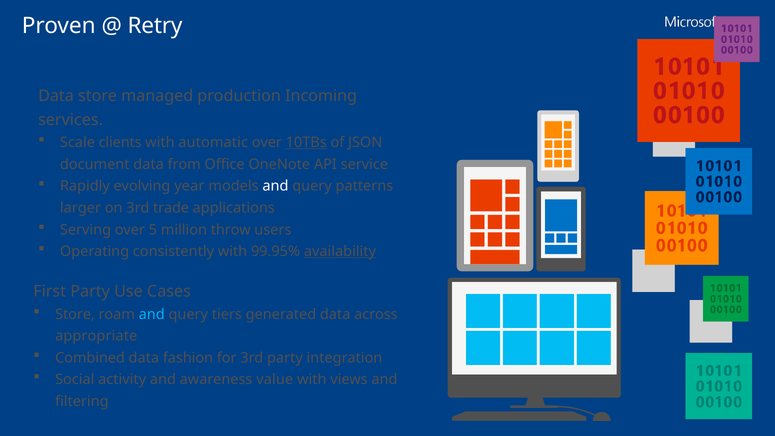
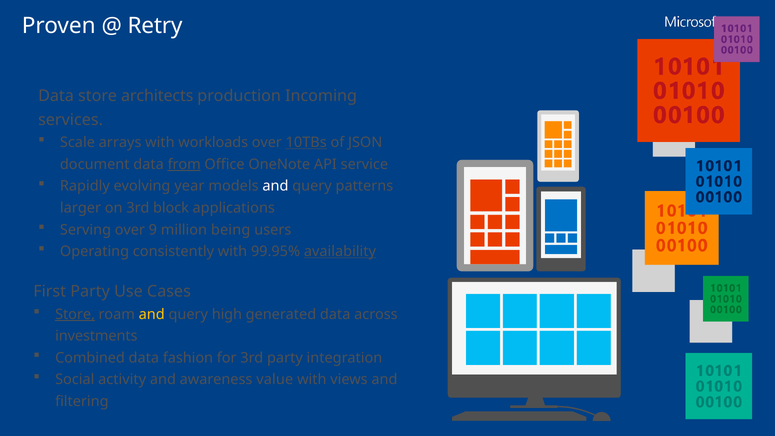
managed: managed -> architects
clients: clients -> arrays
automatic: automatic -> workloads
from underline: none -> present
trade: trade -> block
5: 5 -> 9
throw: throw -> being
Store at (75, 314) underline: none -> present
and at (152, 314) colour: light blue -> yellow
tiers: tiers -> high
appropriate: appropriate -> investments
